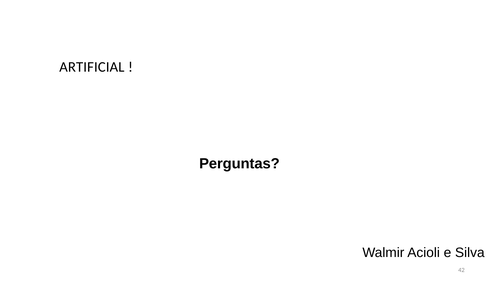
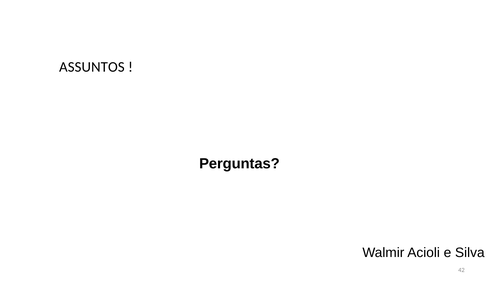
ARTIFICIAL: ARTIFICIAL -> ASSUNTOS
